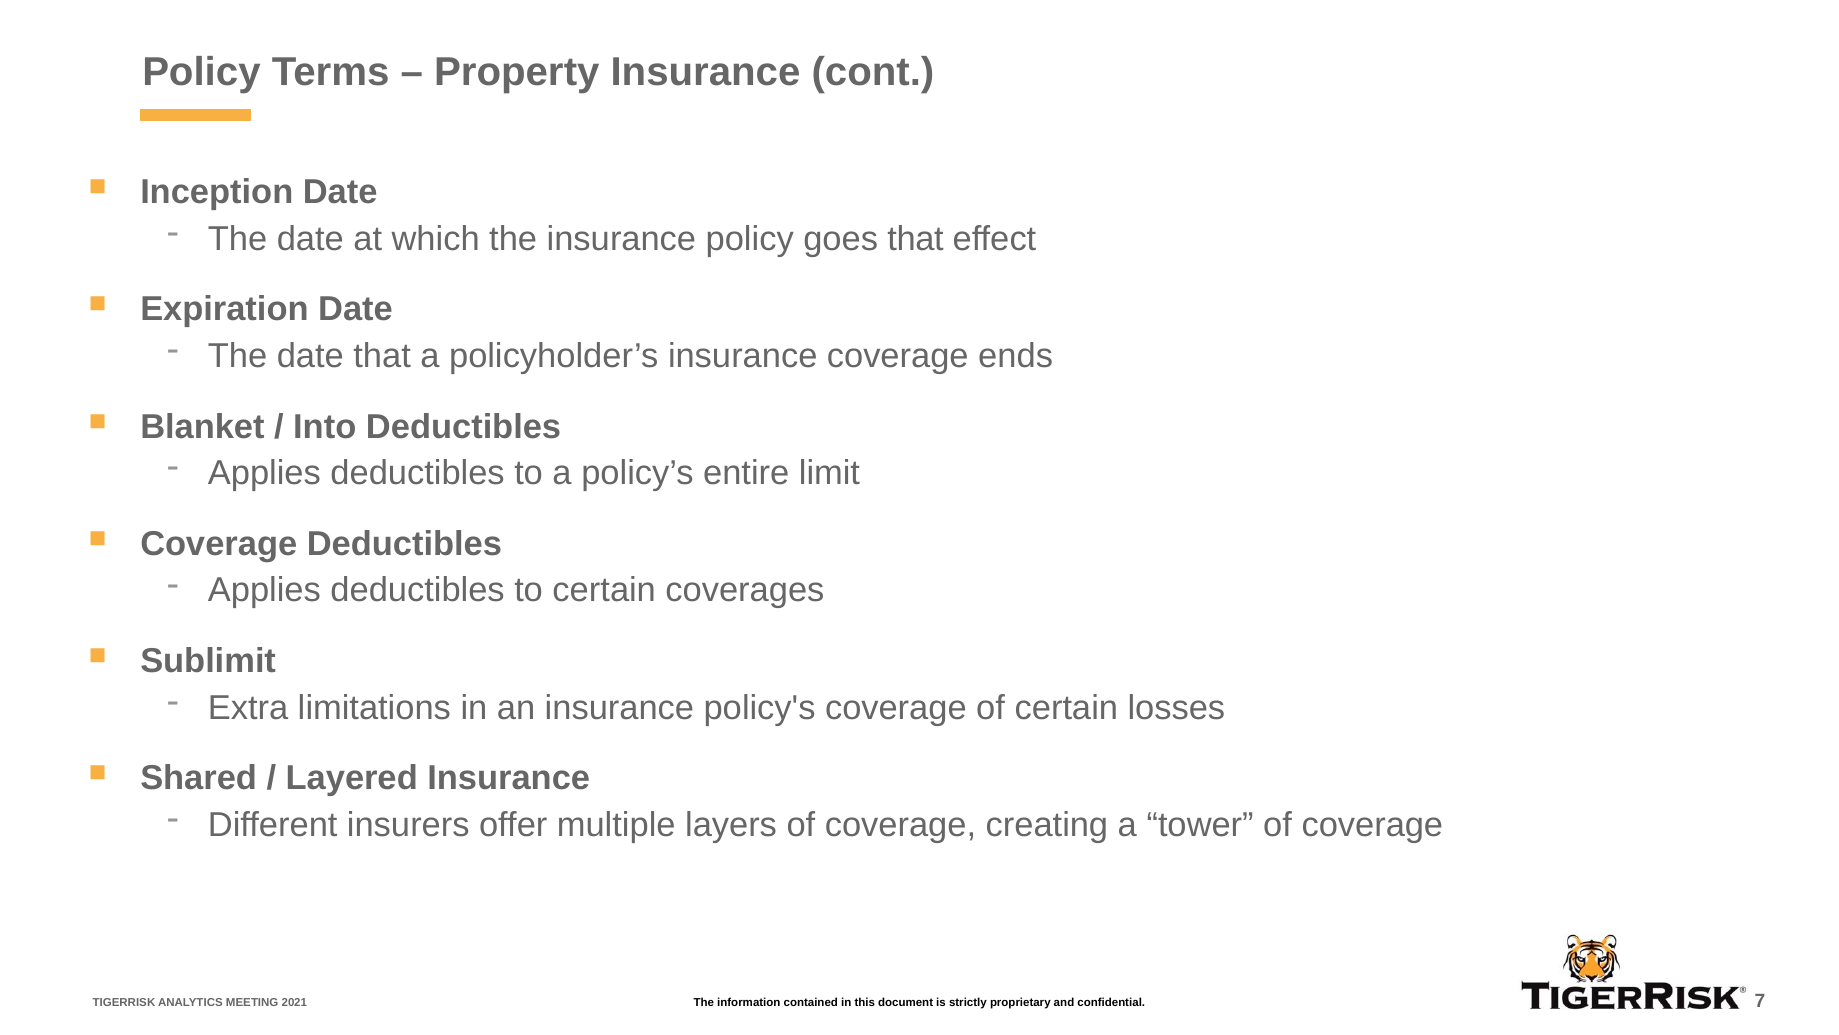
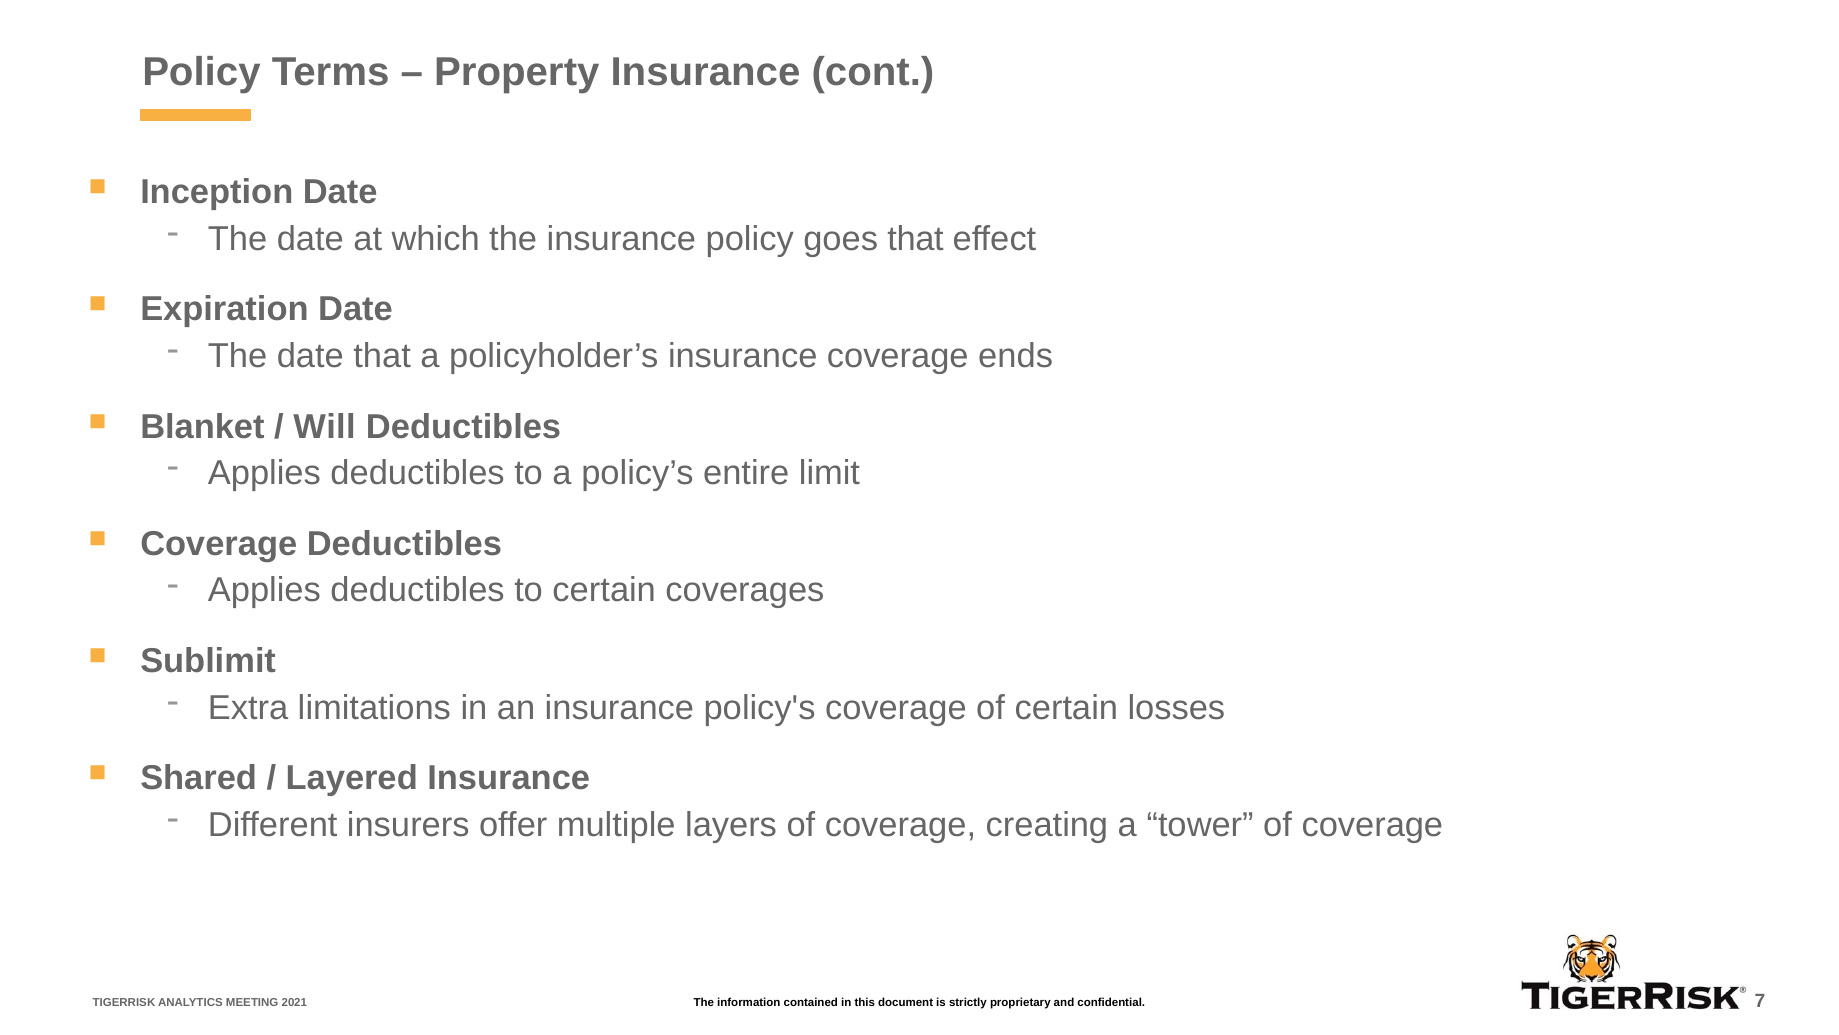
Into: Into -> Will
